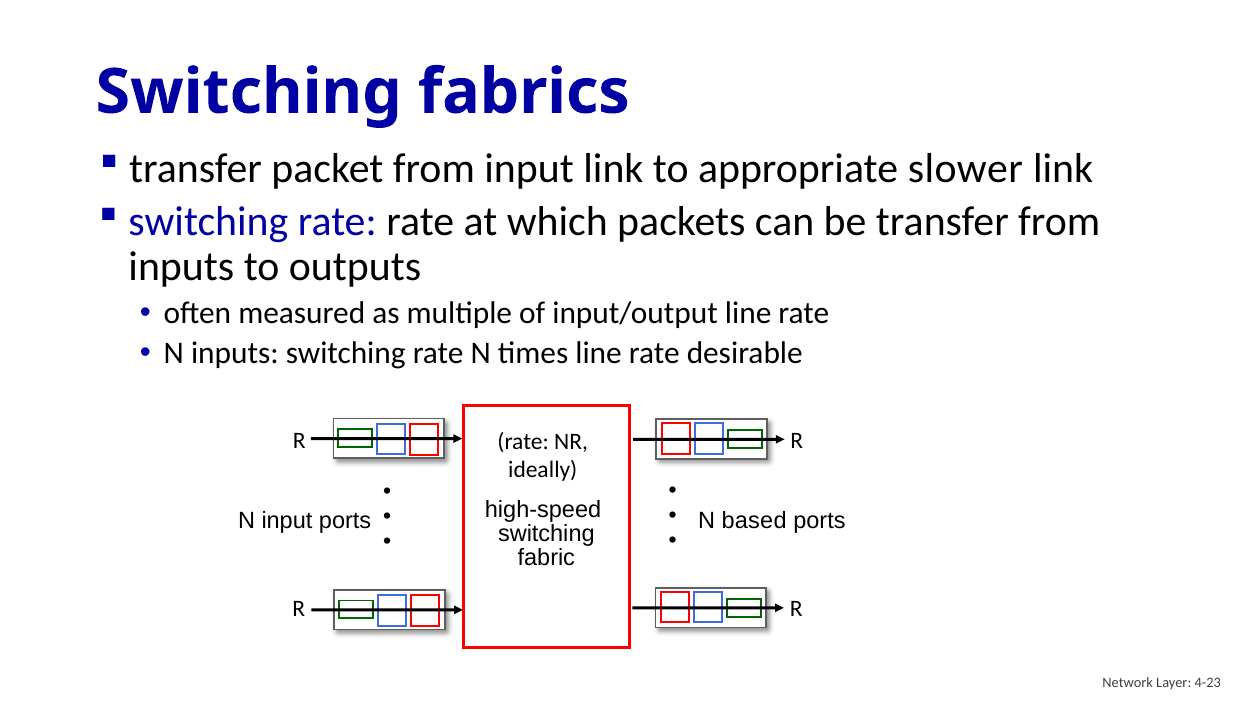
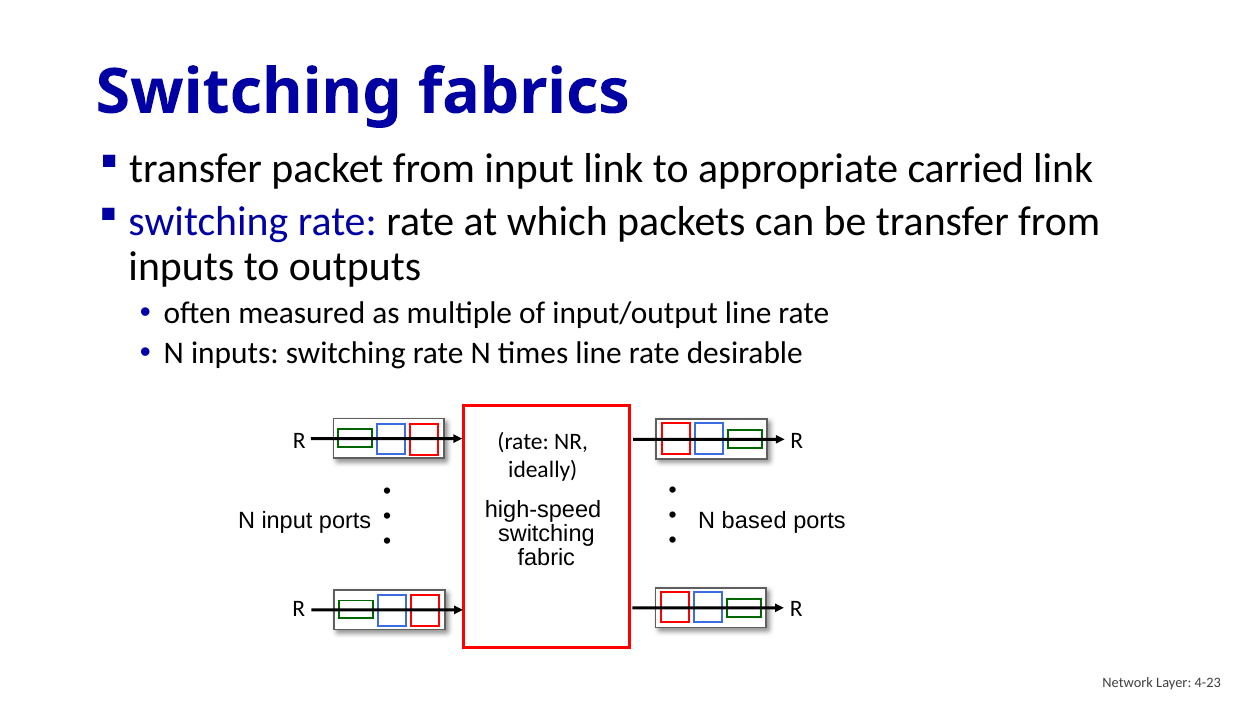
slower: slower -> carried
